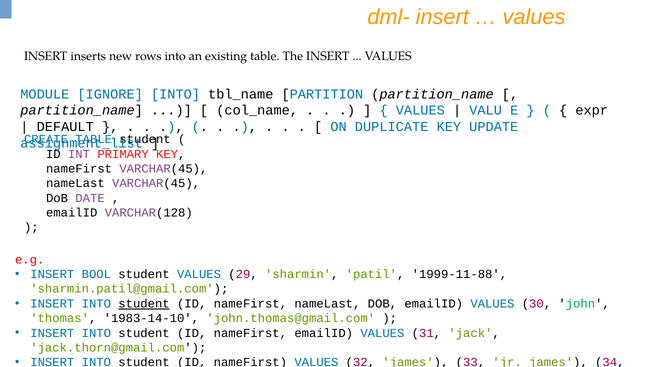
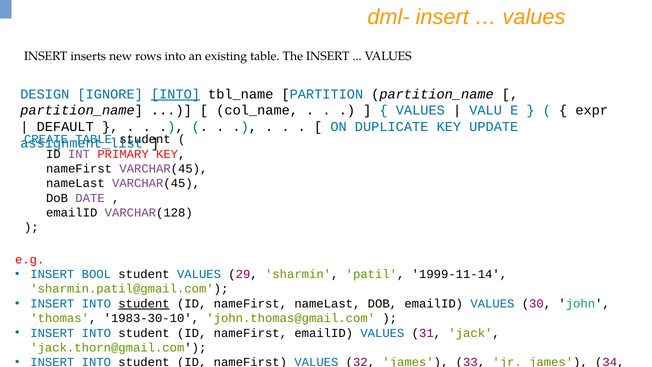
MODULE: MODULE -> DESIGN
INTO at (176, 94) underline: none -> present
1999-11-88: 1999-11-88 -> 1999-11-14
1983-14-10: 1983-14-10 -> 1983-30-10
